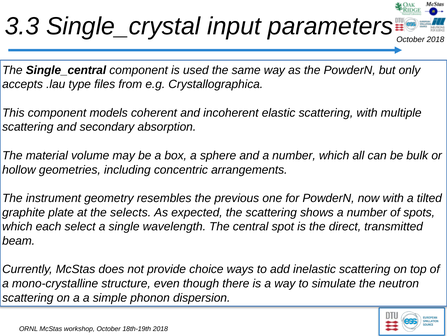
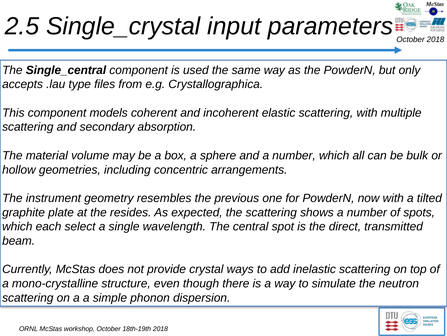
3.3: 3.3 -> 2.5
selects: selects -> resides
choice: choice -> crystal
